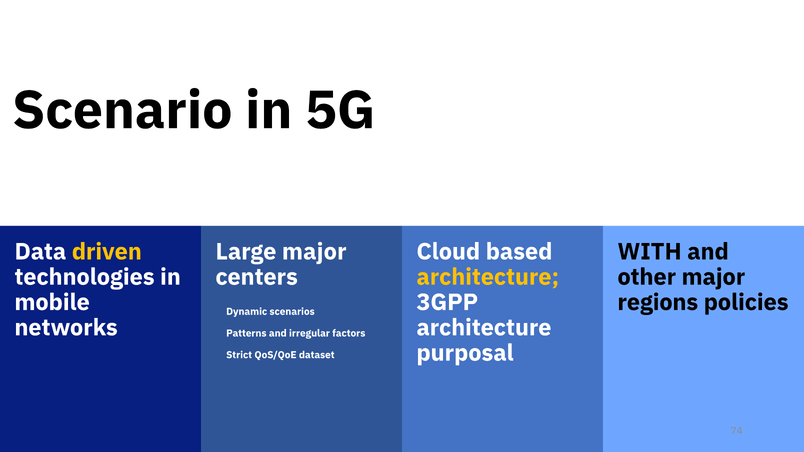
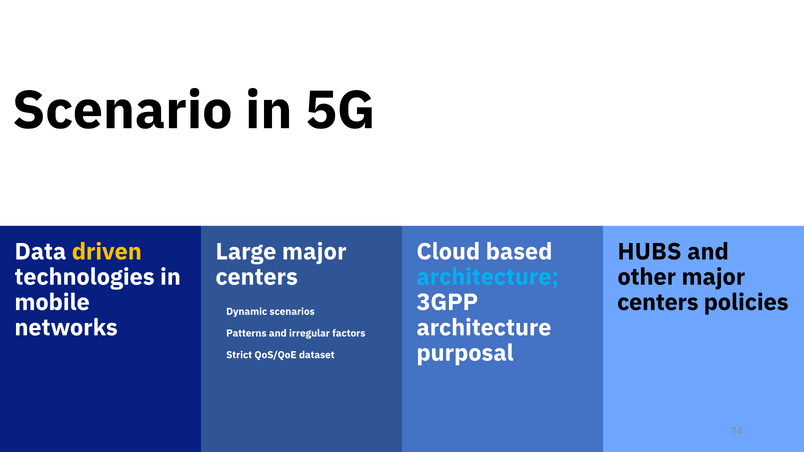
WITH: WITH -> HUBS
architecture at (488, 277) colour: yellow -> light blue
regions at (658, 302): regions -> centers
